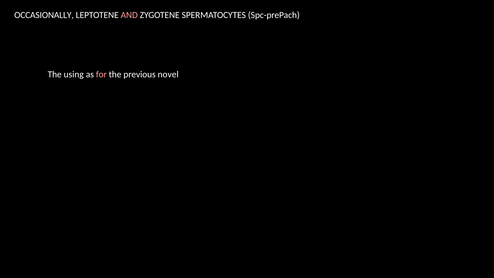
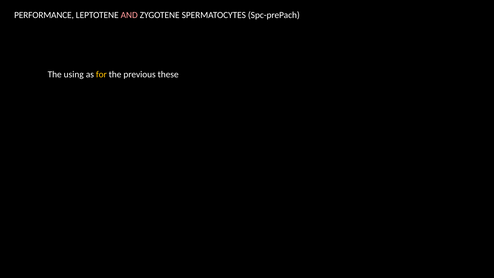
OCCASIONALLY: OCCASIONALLY -> PERFORMANCE
for colour: pink -> yellow
novel: novel -> these
